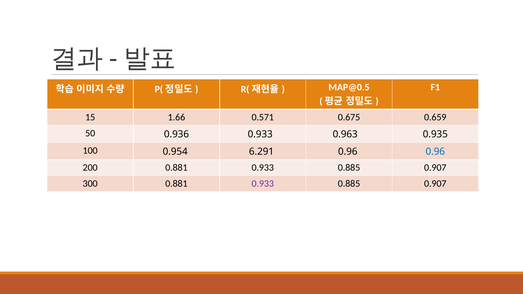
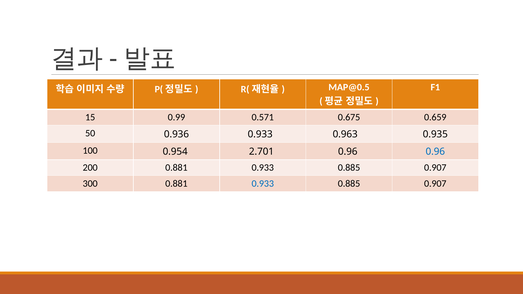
1.66: 1.66 -> 0.99
6.291: 6.291 -> 2.701
0.933 at (263, 184) colour: purple -> blue
